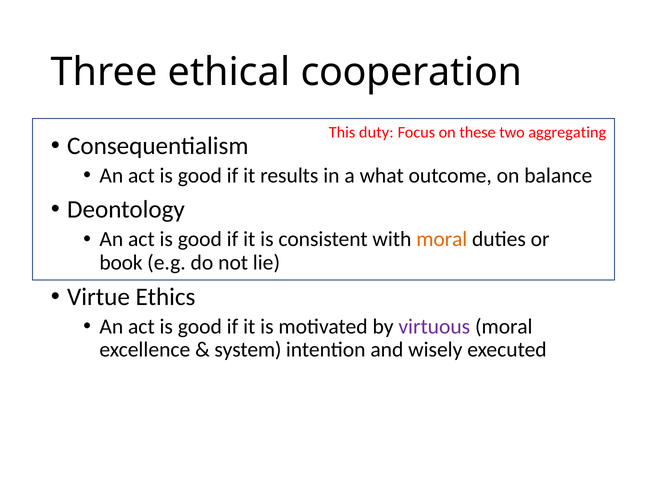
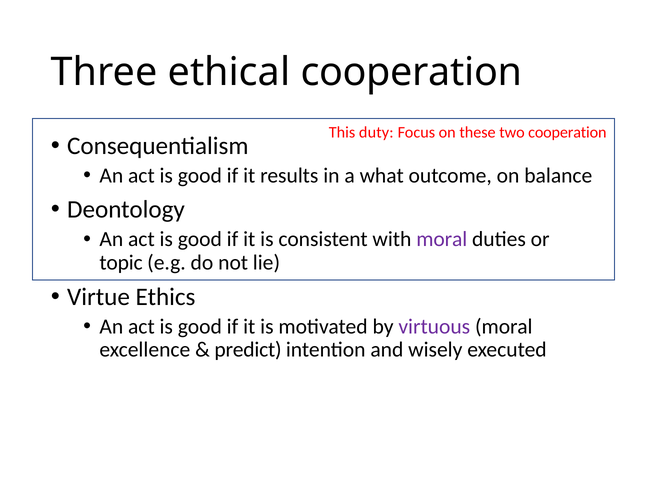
two aggregating: aggregating -> cooperation
moral at (442, 239) colour: orange -> purple
book: book -> topic
system: system -> predict
